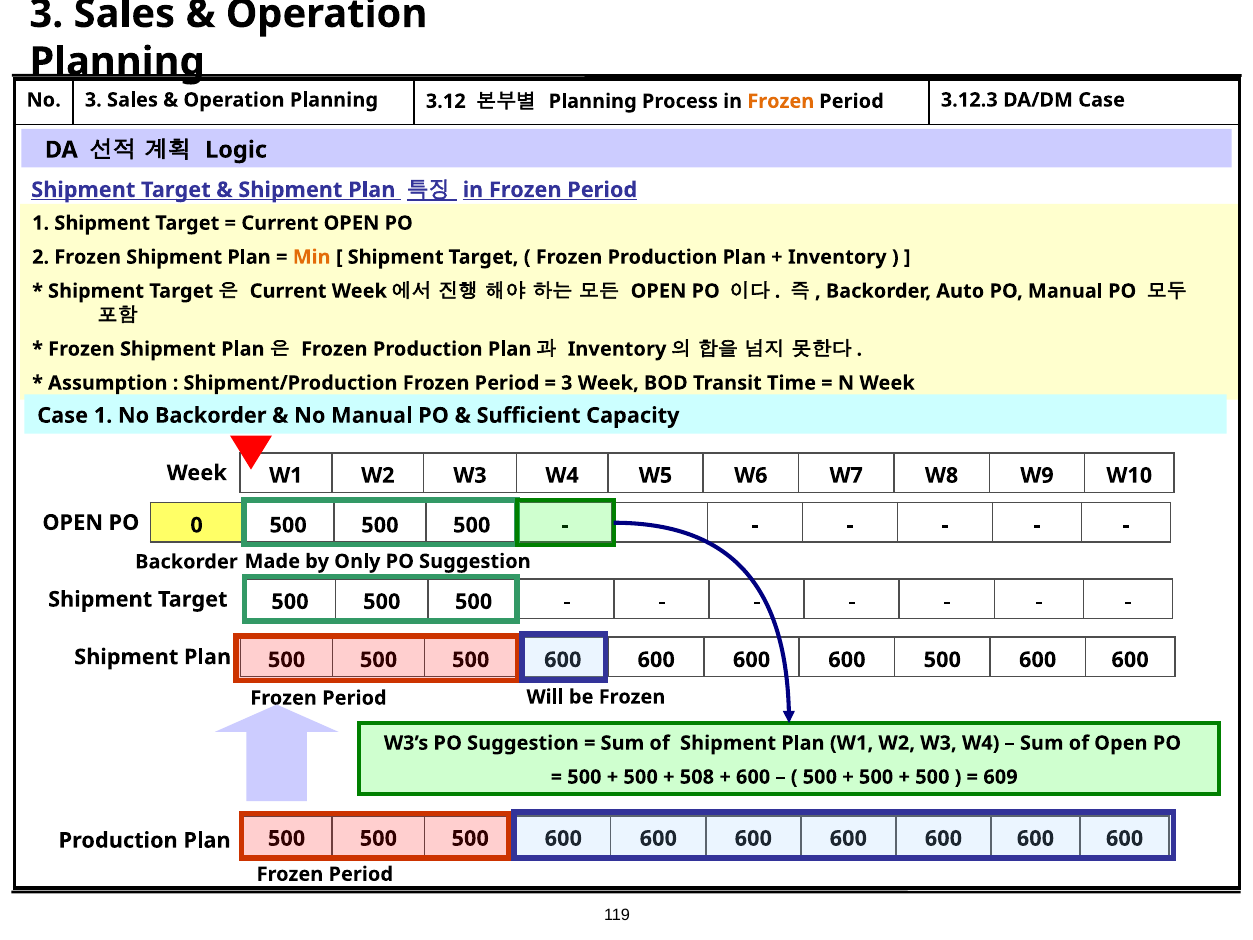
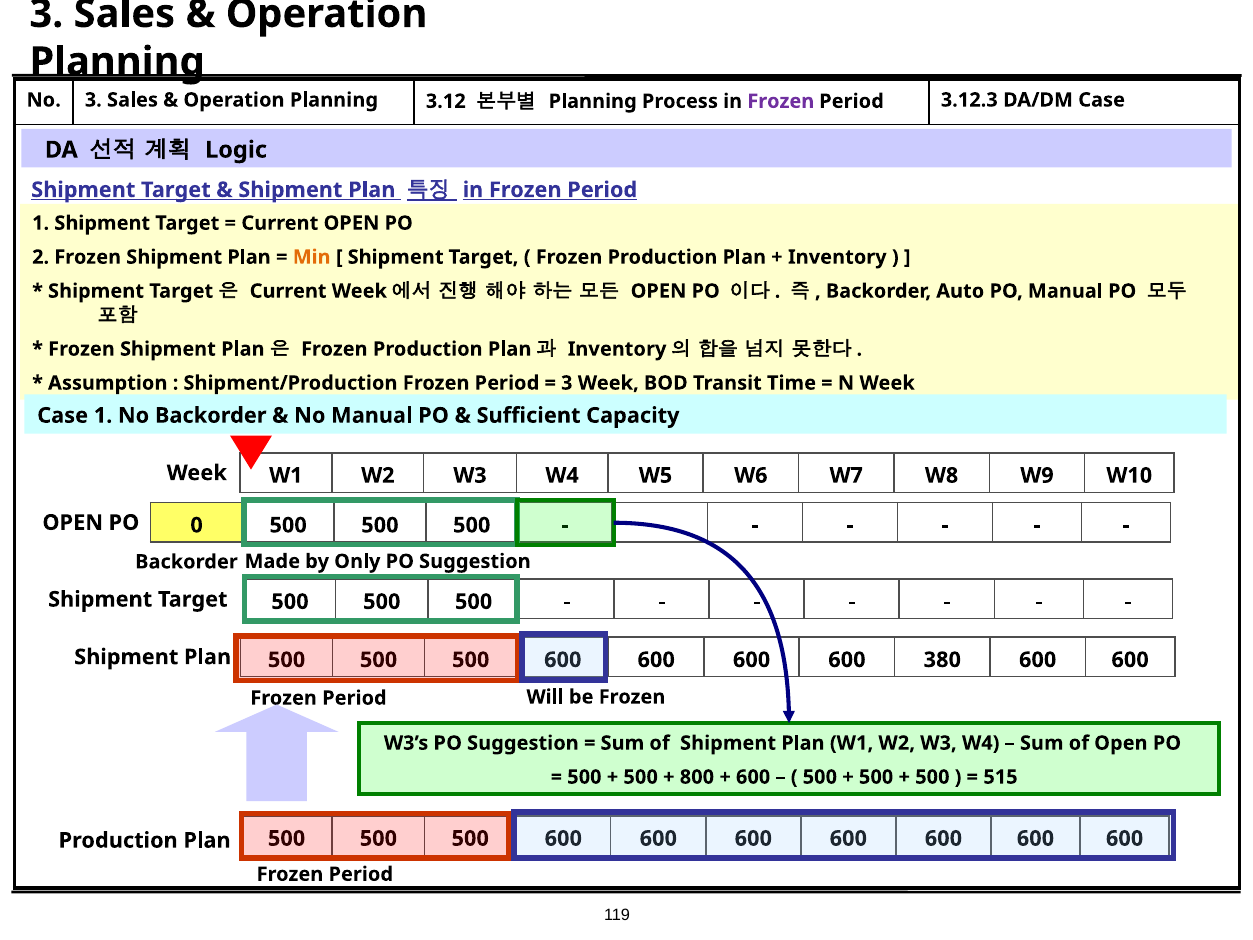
Frozen at (781, 101) colour: orange -> purple
600 500: 500 -> 380
508: 508 -> 800
609: 609 -> 515
